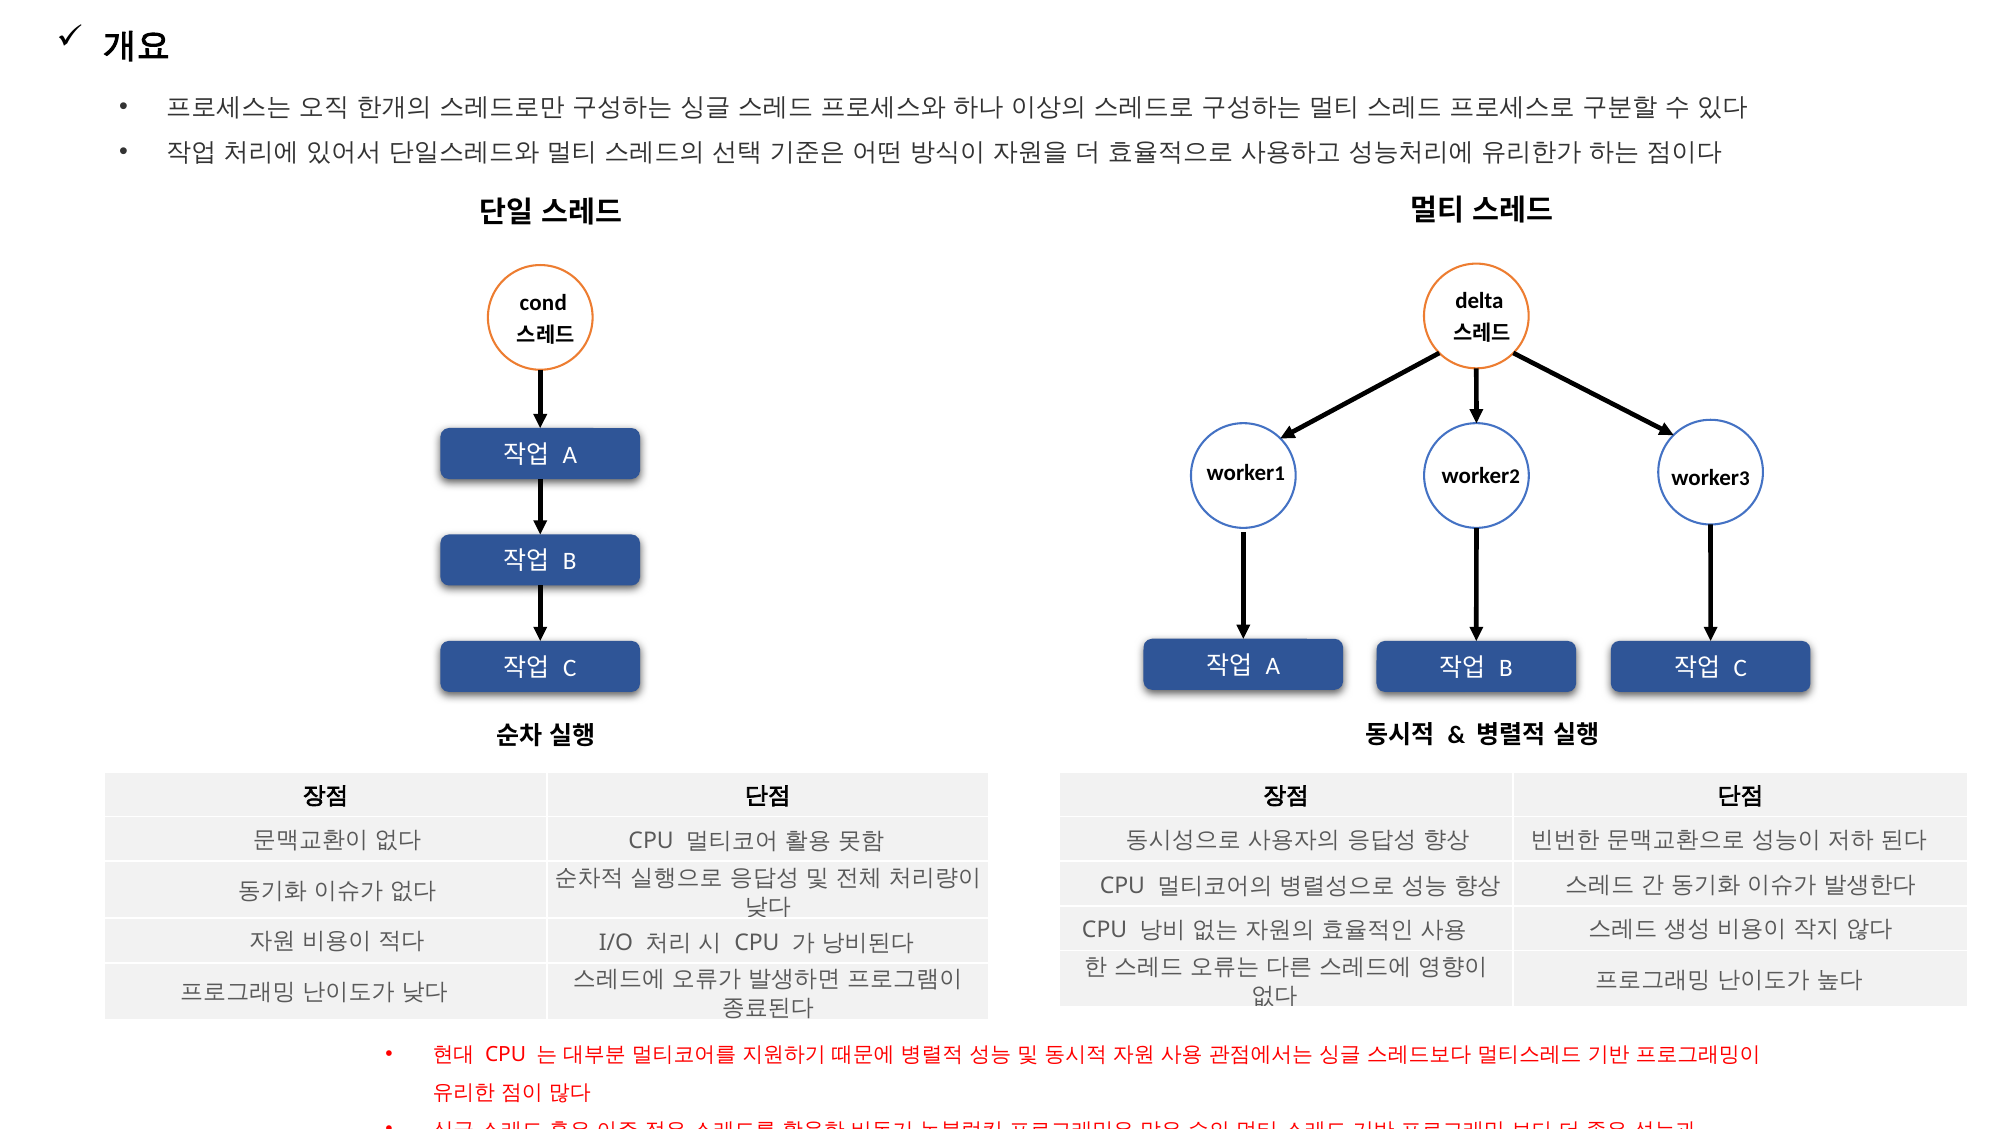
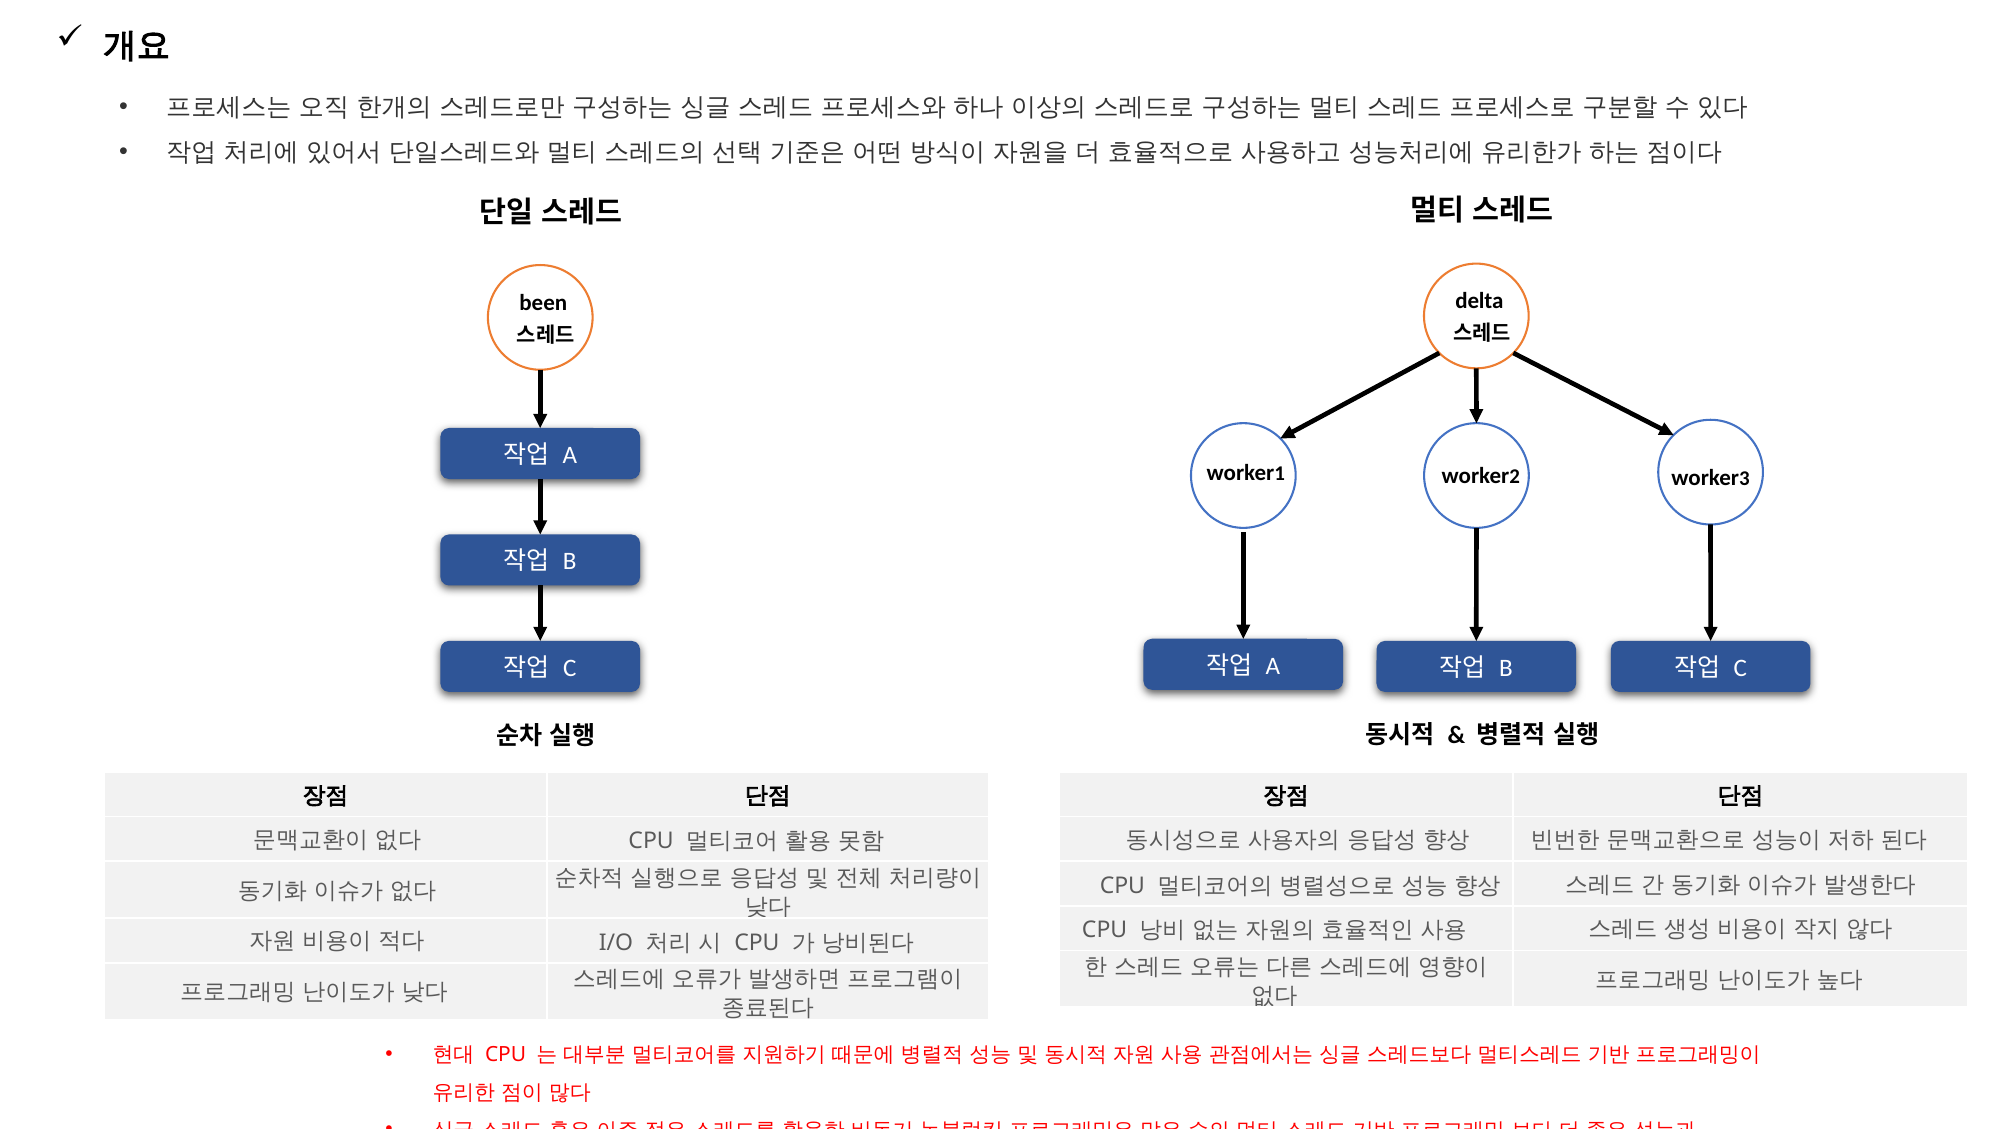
cond: cond -> been
